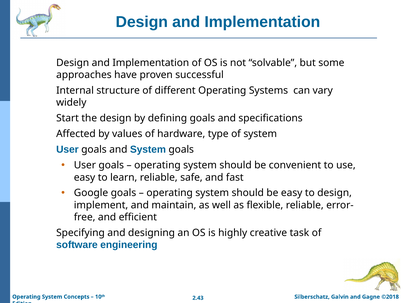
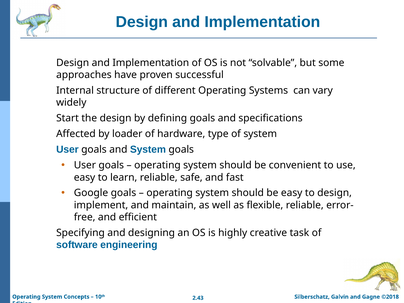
values: values -> loader
